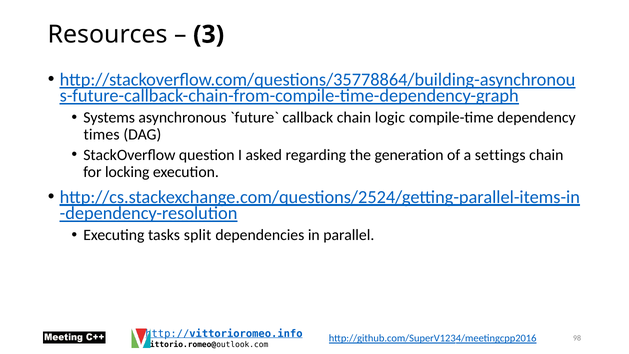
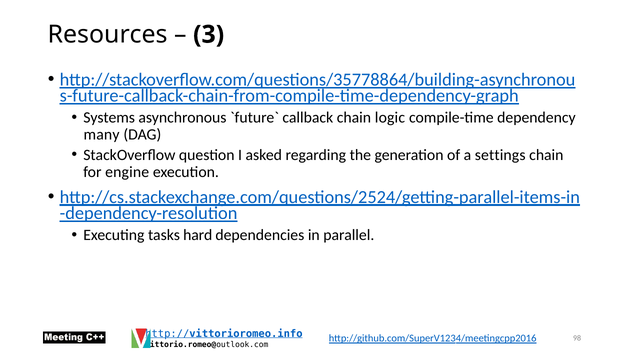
times: times -> many
locking: locking -> engine
split: split -> hard
